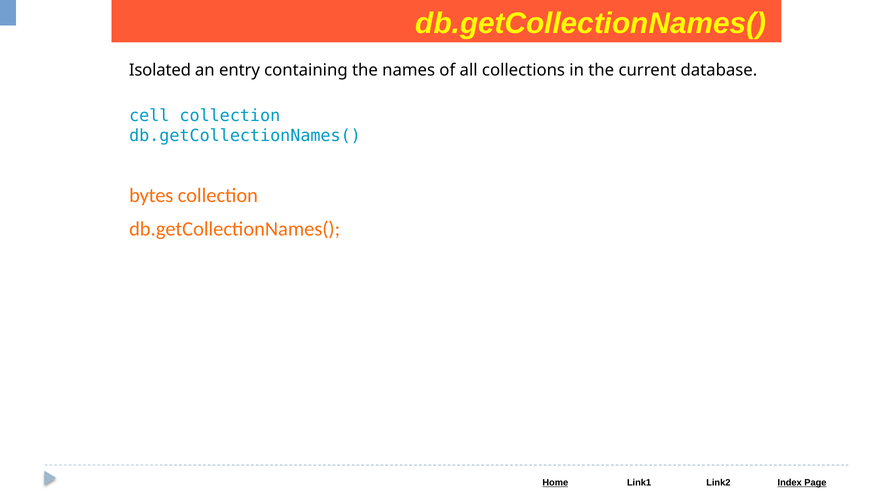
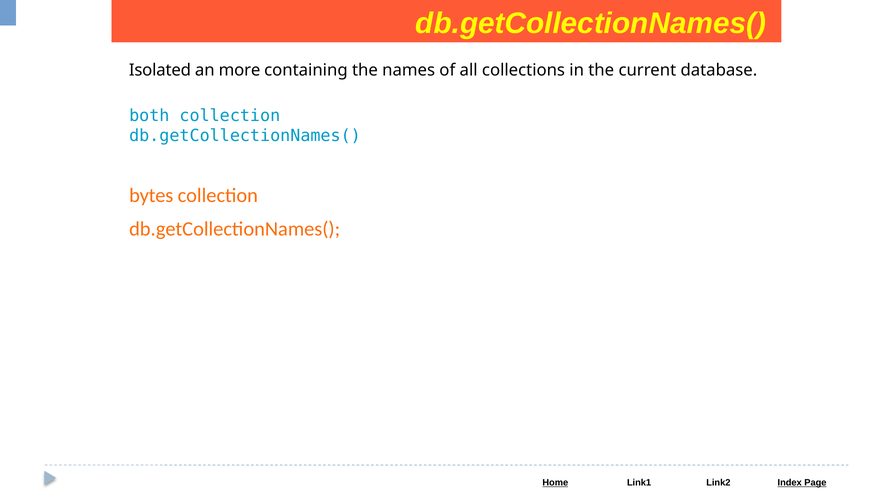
entry: entry -> more
cell: cell -> both
